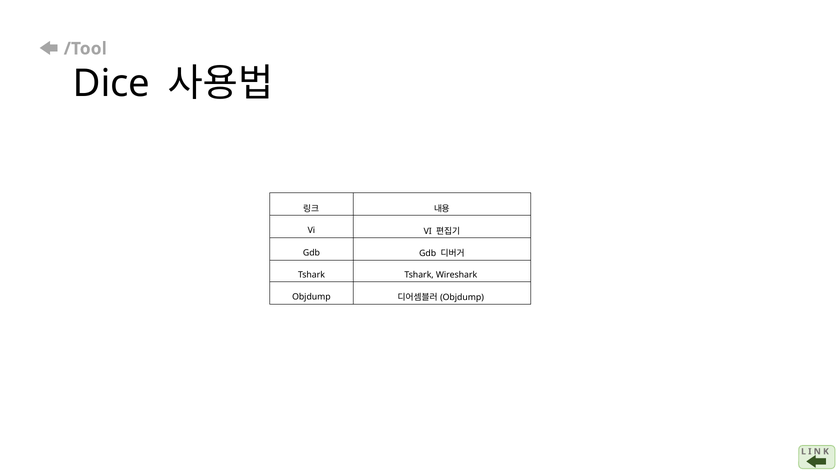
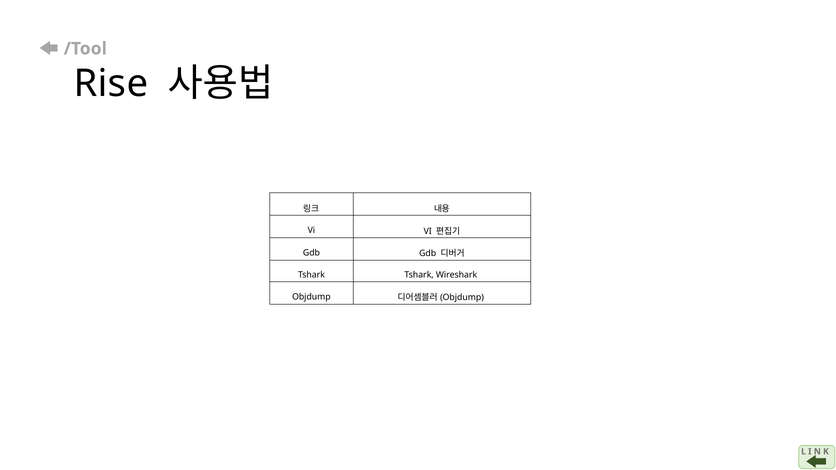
Dice: Dice -> Rise
